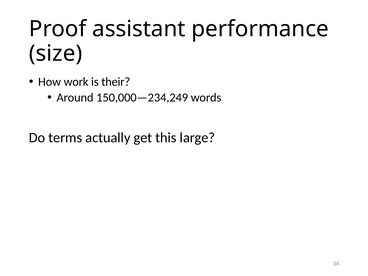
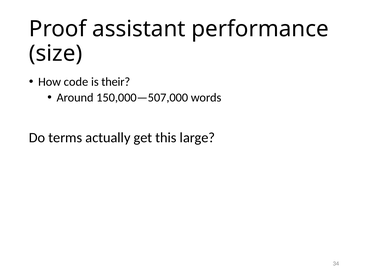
work: work -> code
150,000—234,249: 150,000—234,249 -> 150,000—507,000
